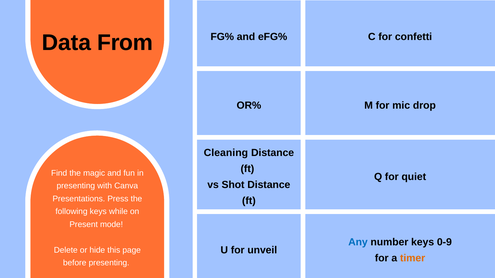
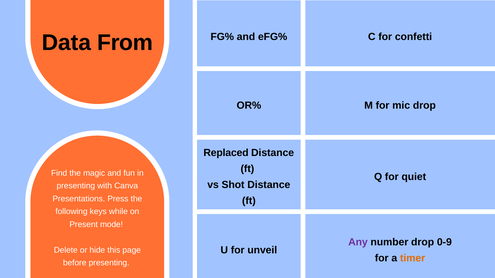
Cleaning: Cleaning -> Replaced
Any colour: blue -> purple
number keys: keys -> drop
